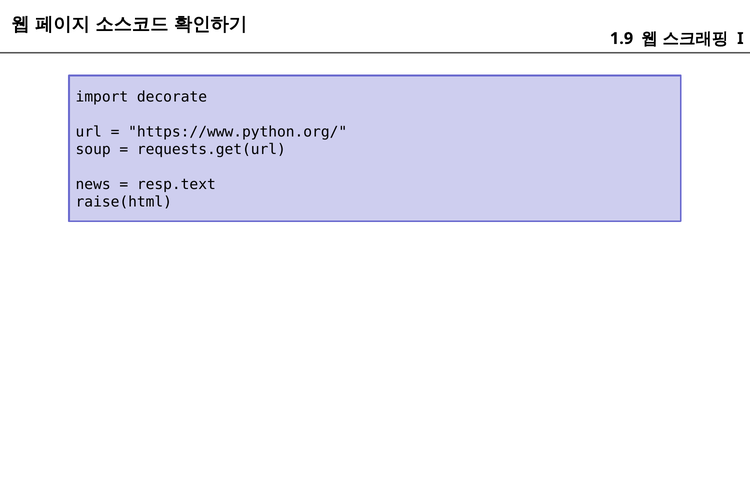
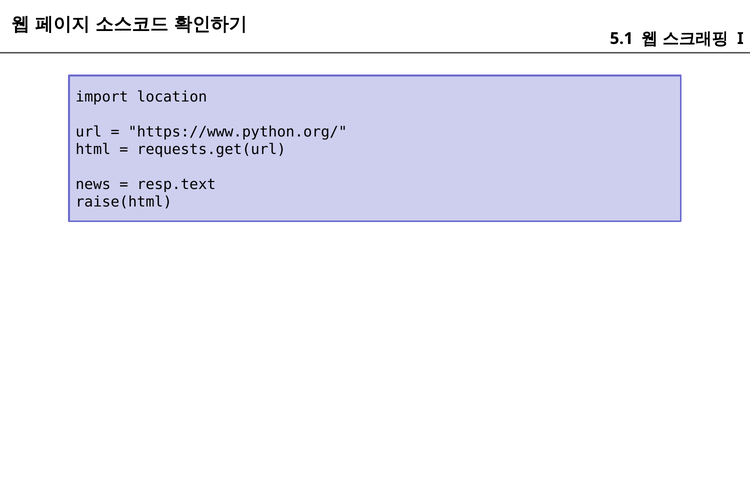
1.9: 1.9 -> 5.1
decorate: decorate -> location
soup: soup -> html
